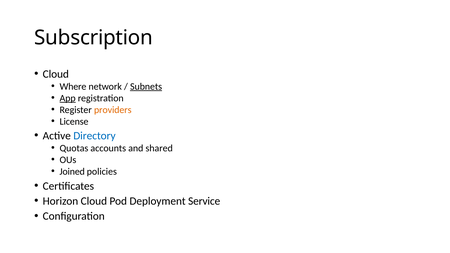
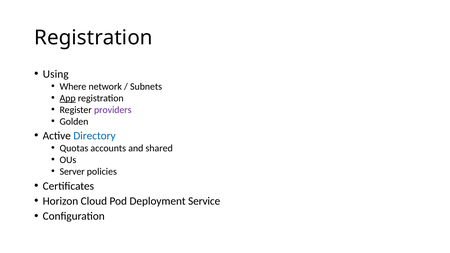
Subscription at (94, 38): Subscription -> Registration
Cloud at (56, 74): Cloud -> Using
Subnets underline: present -> none
providers colour: orange -> purple
License: License -> Golden
Joined: Joined -> Server
